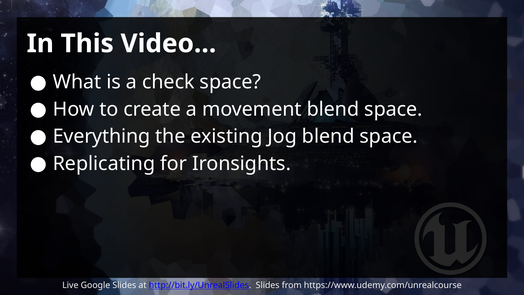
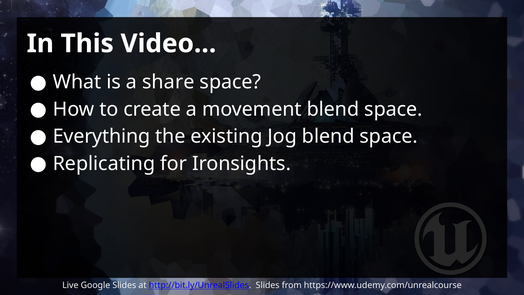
check: check -> share
